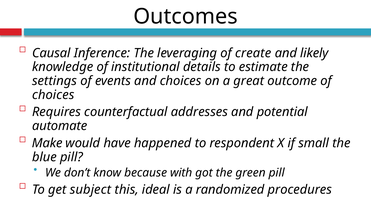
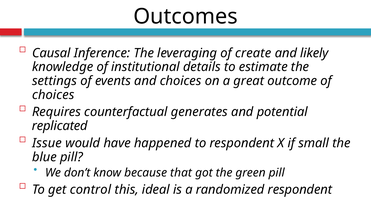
addresses: addresses -> generates
automate: automate -> replicated
Make: Make -> Issue
with: with -> that
subject: subject -> control
randomized procedures: procedures -> respondent
